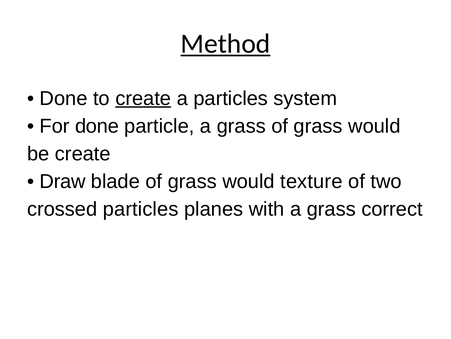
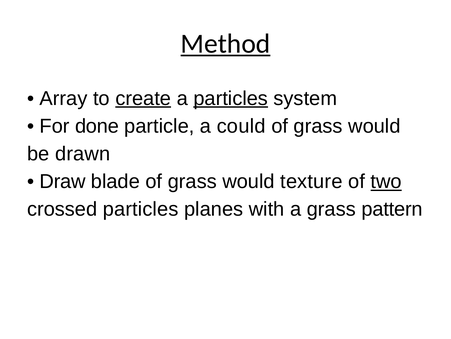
Done at (64, 98): Done -> Array
particles at (231, 98) underline: none -> present
particle a grass: grass -> could
be create: create -> drawn
two underline: none -> present
correct: correct -> pattern
